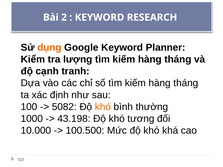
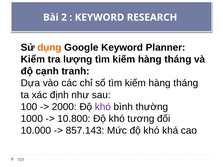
5082: 5082 -> 2000
khó at (103, 107) colour: orange -> purple
43.198: 43.198 -> 10.800
100.500: 100.500 -> 857.143
